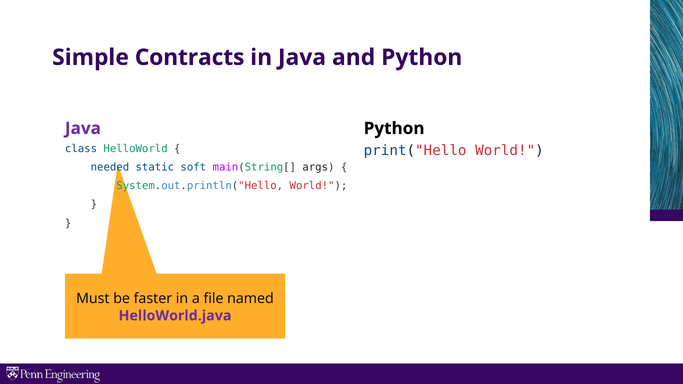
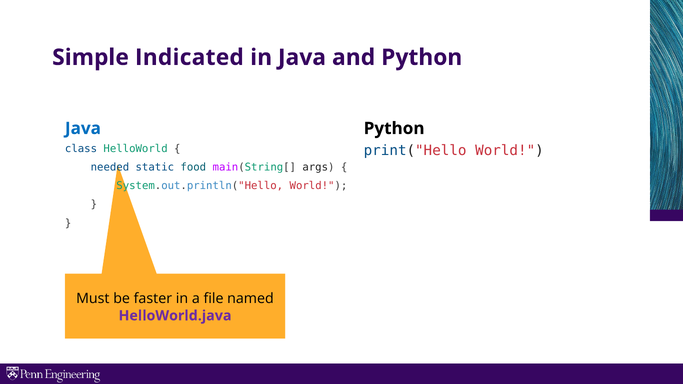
Contracts: Contracts -> Indicated
Java at (83, 128) colour: purple -> blue
soft: soft -> food
